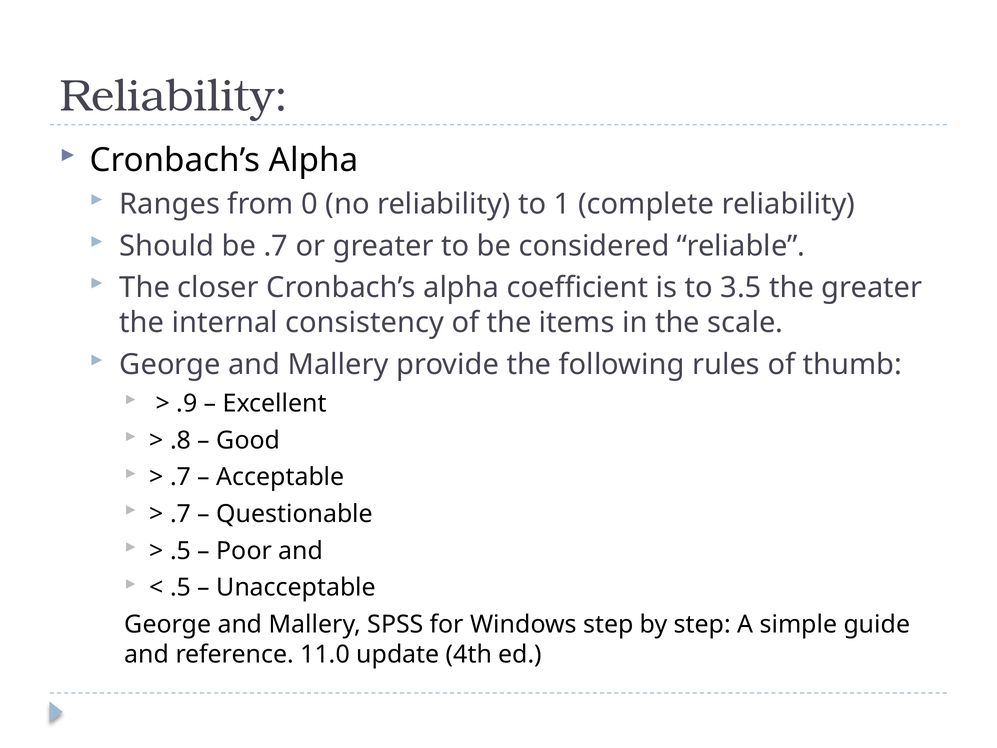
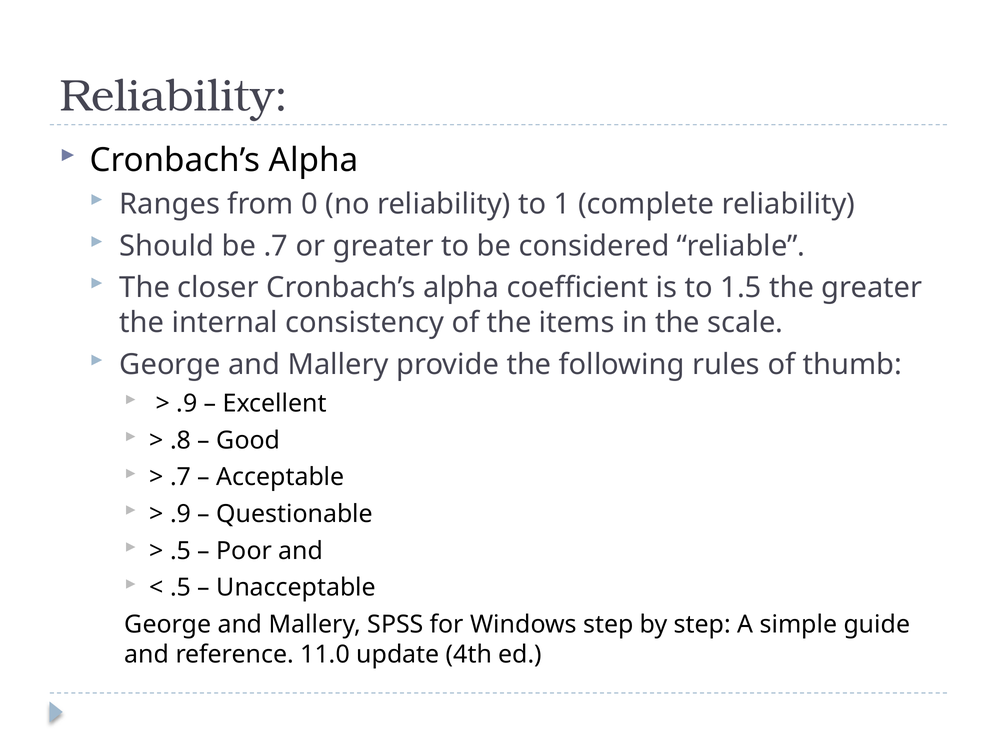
3.5: 3.5 -> 1.5
.7 at (181, 514): .7 -> .9
